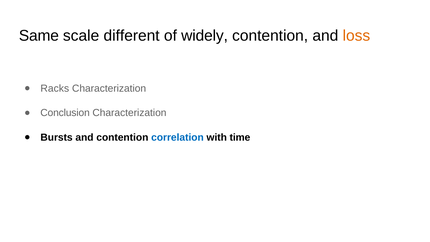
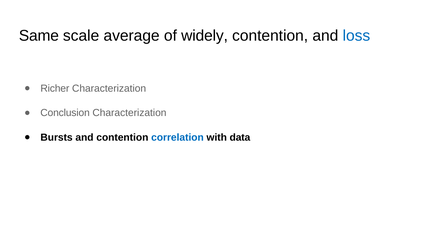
different: different -> average
loss colour: orange -> blue
Racks: Racks -> Richer
time: time -> data
